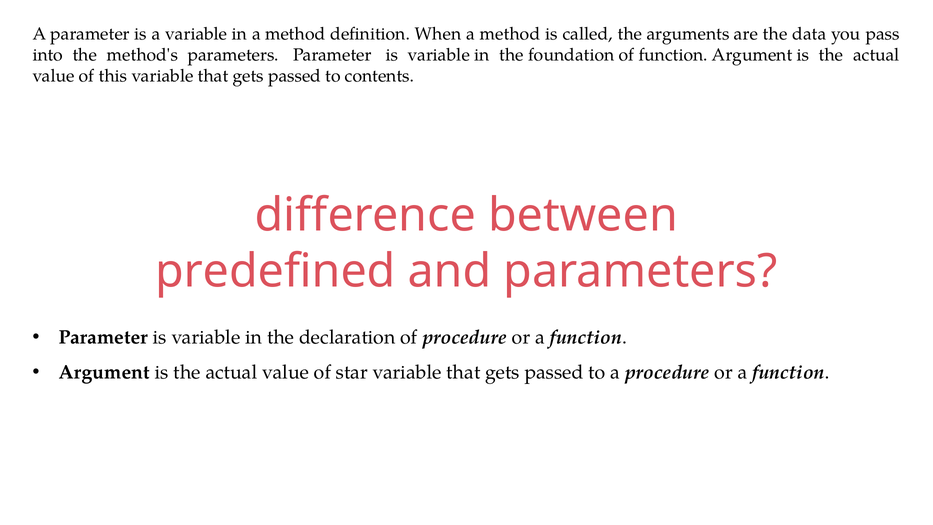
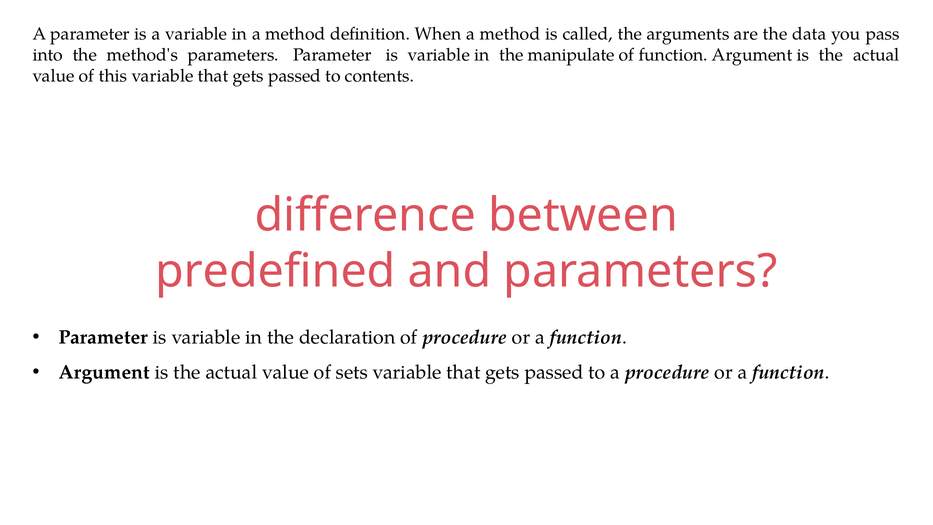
foundation: foundation -> manipulate
star: star -> sets
